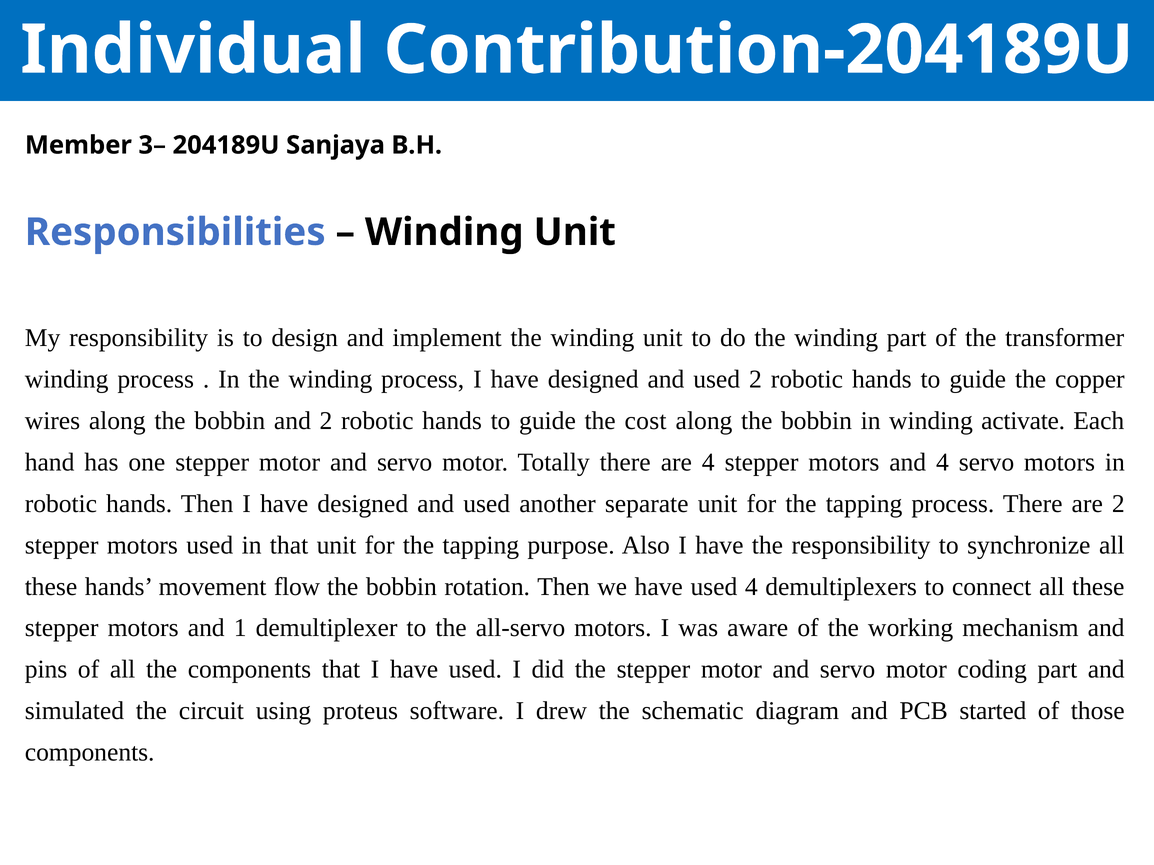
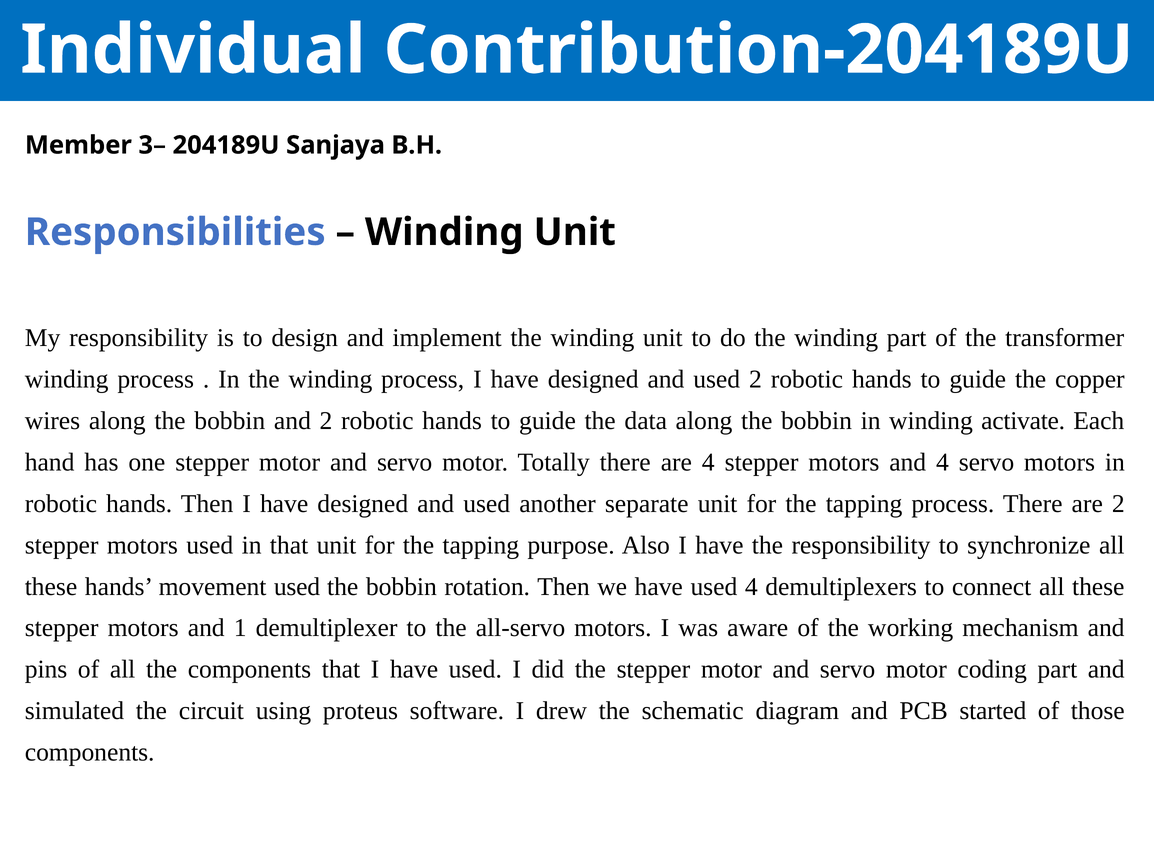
cost: cost -> data
movement flow: flow -> used
